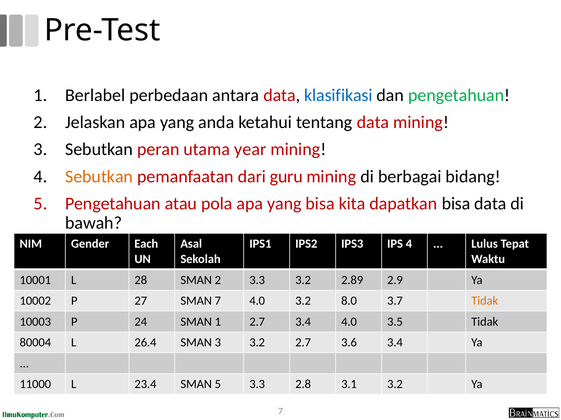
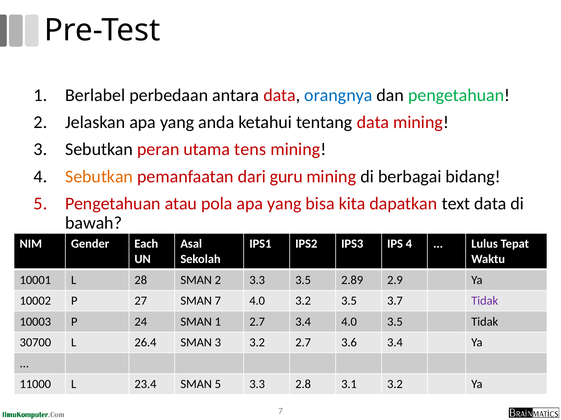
klasifikasi: klasifikasi -> orangnya
year: year -> tens
dapatkan bisa: bisa -> text
3.3 3.2: 3.2 -> 3.5
3.2 8.0: 8.0 -> 3.5
Tidak at (485, 301) colour: orange -> purple
80004: 80004 -> 30700
